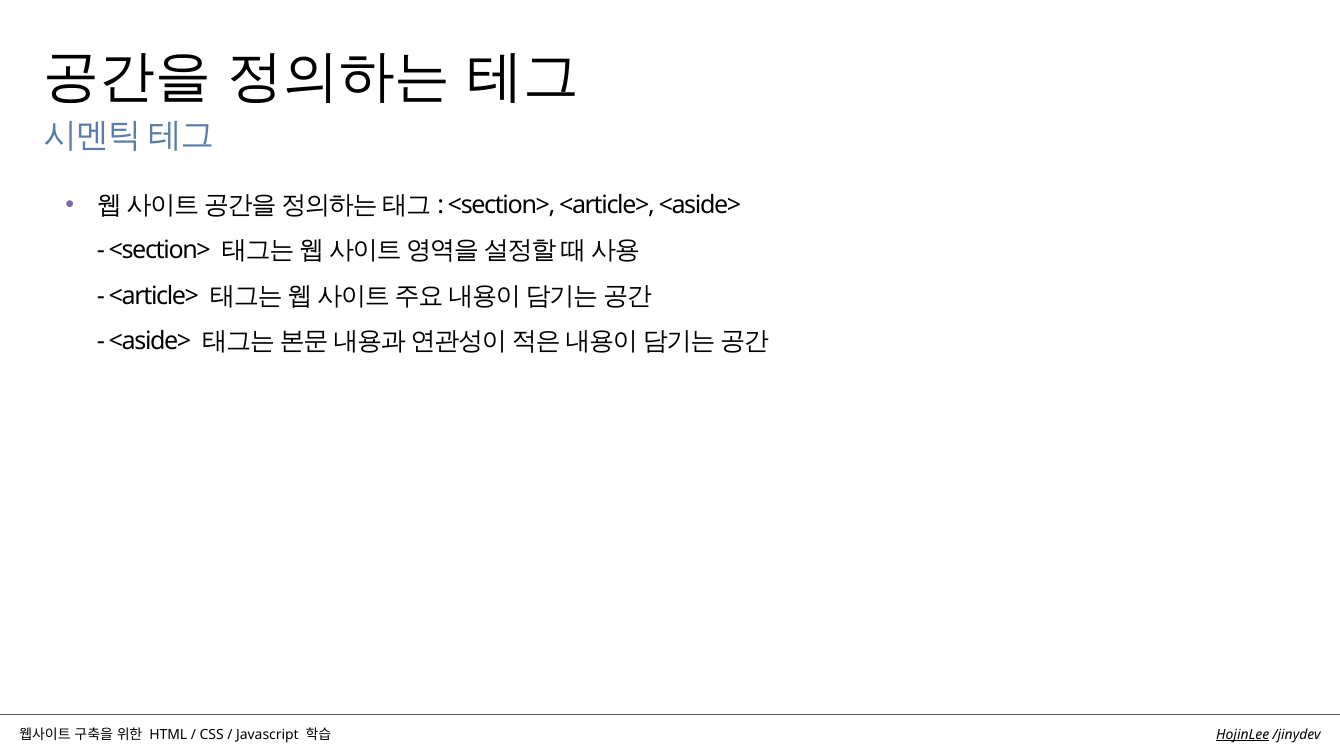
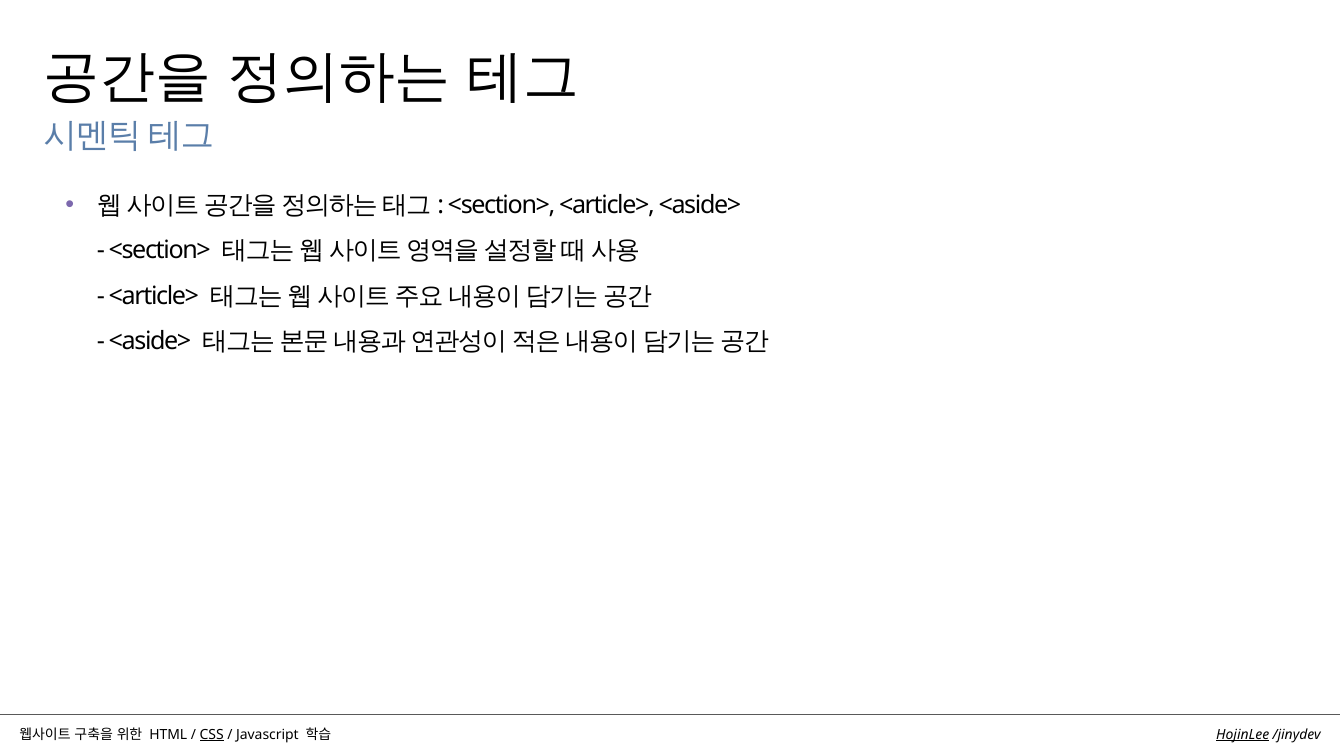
CSS underline: none -> present
